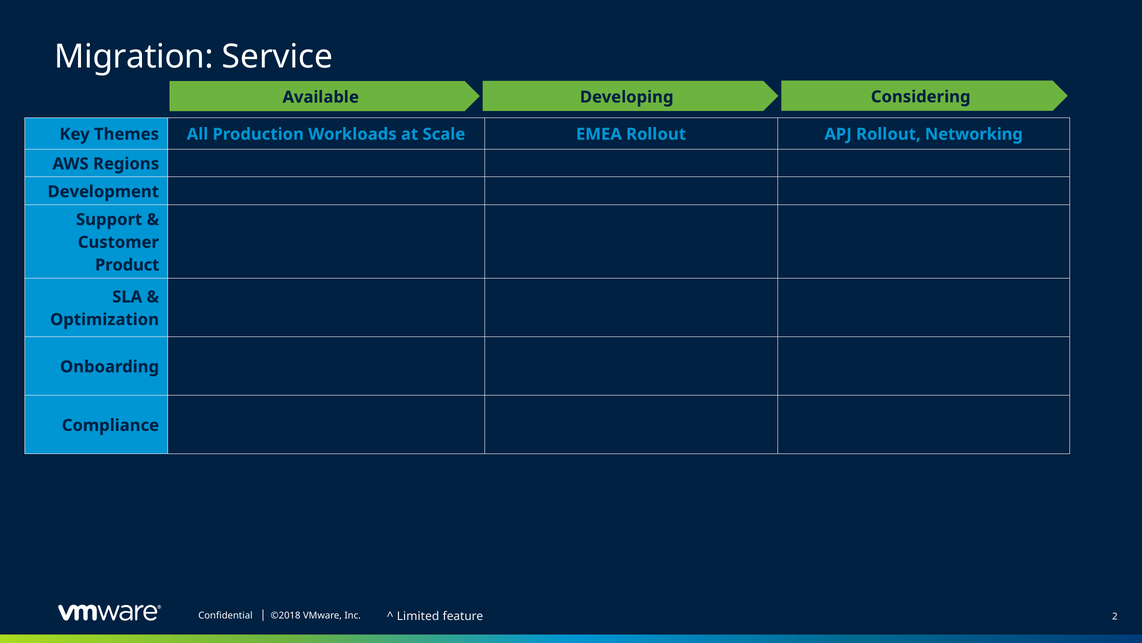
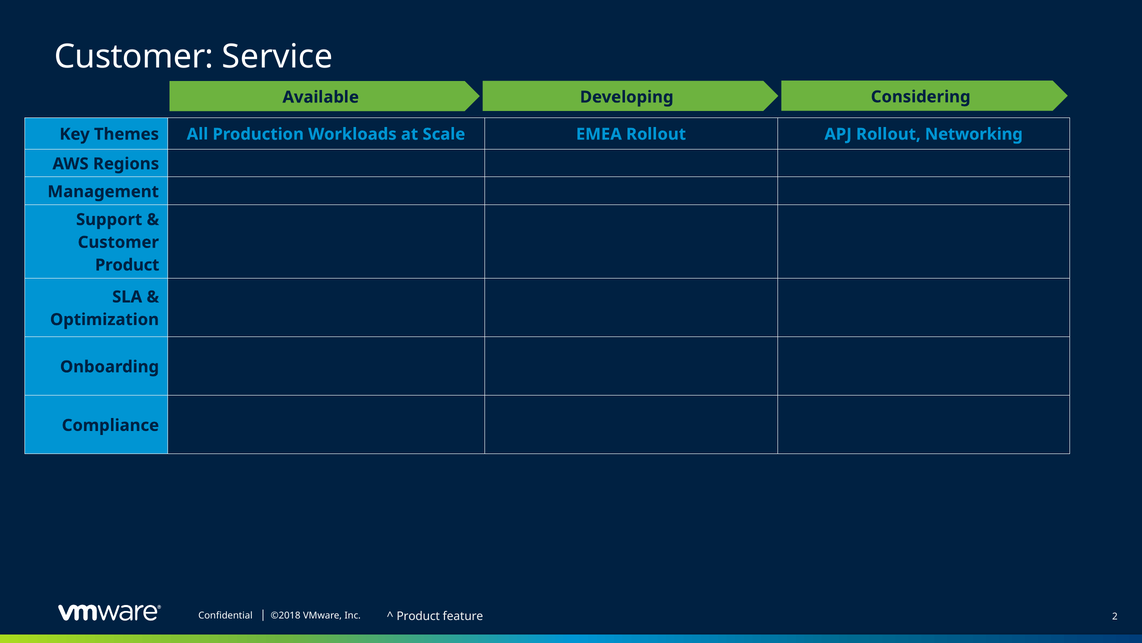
Migration at (134, 57): Migration -> Customer
Development: Development -> Management
Limited at (418, 616): Limited -> Product
